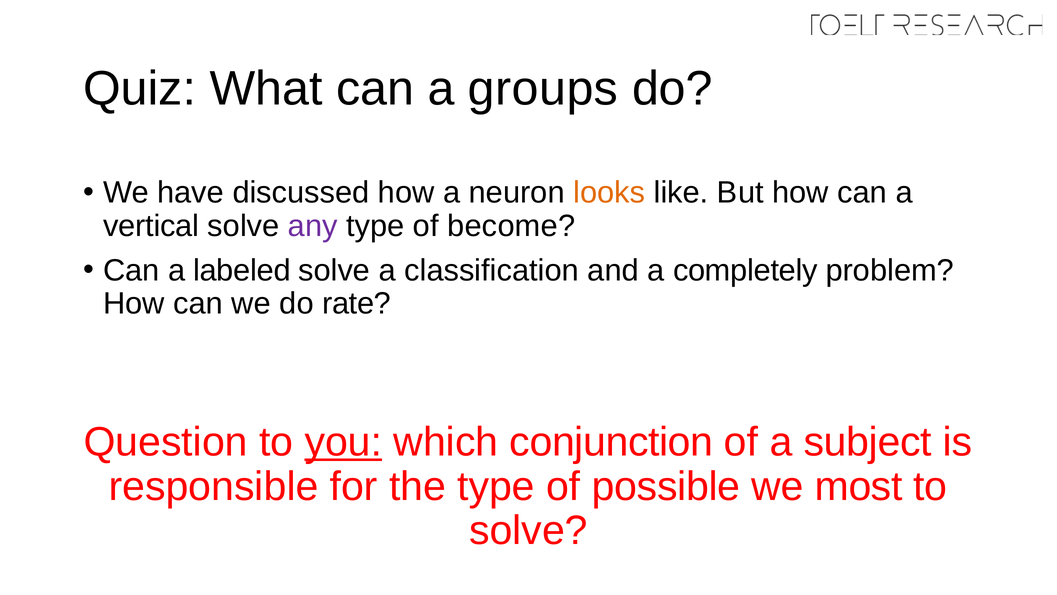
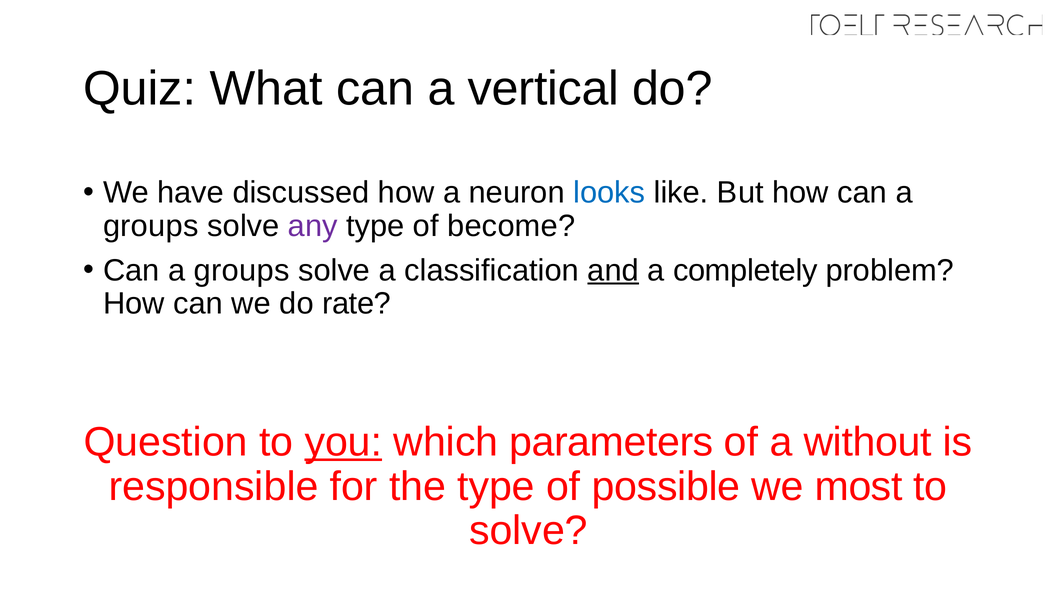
groups: groups -> vertical
looks colour: orange -> blue
vertical at (151, 226): vertical -> groups
labeled at (242, 270): labeled -> groups
and underline: none -> present
conjunction: conjunction -> parameters
subject: subject -> without
